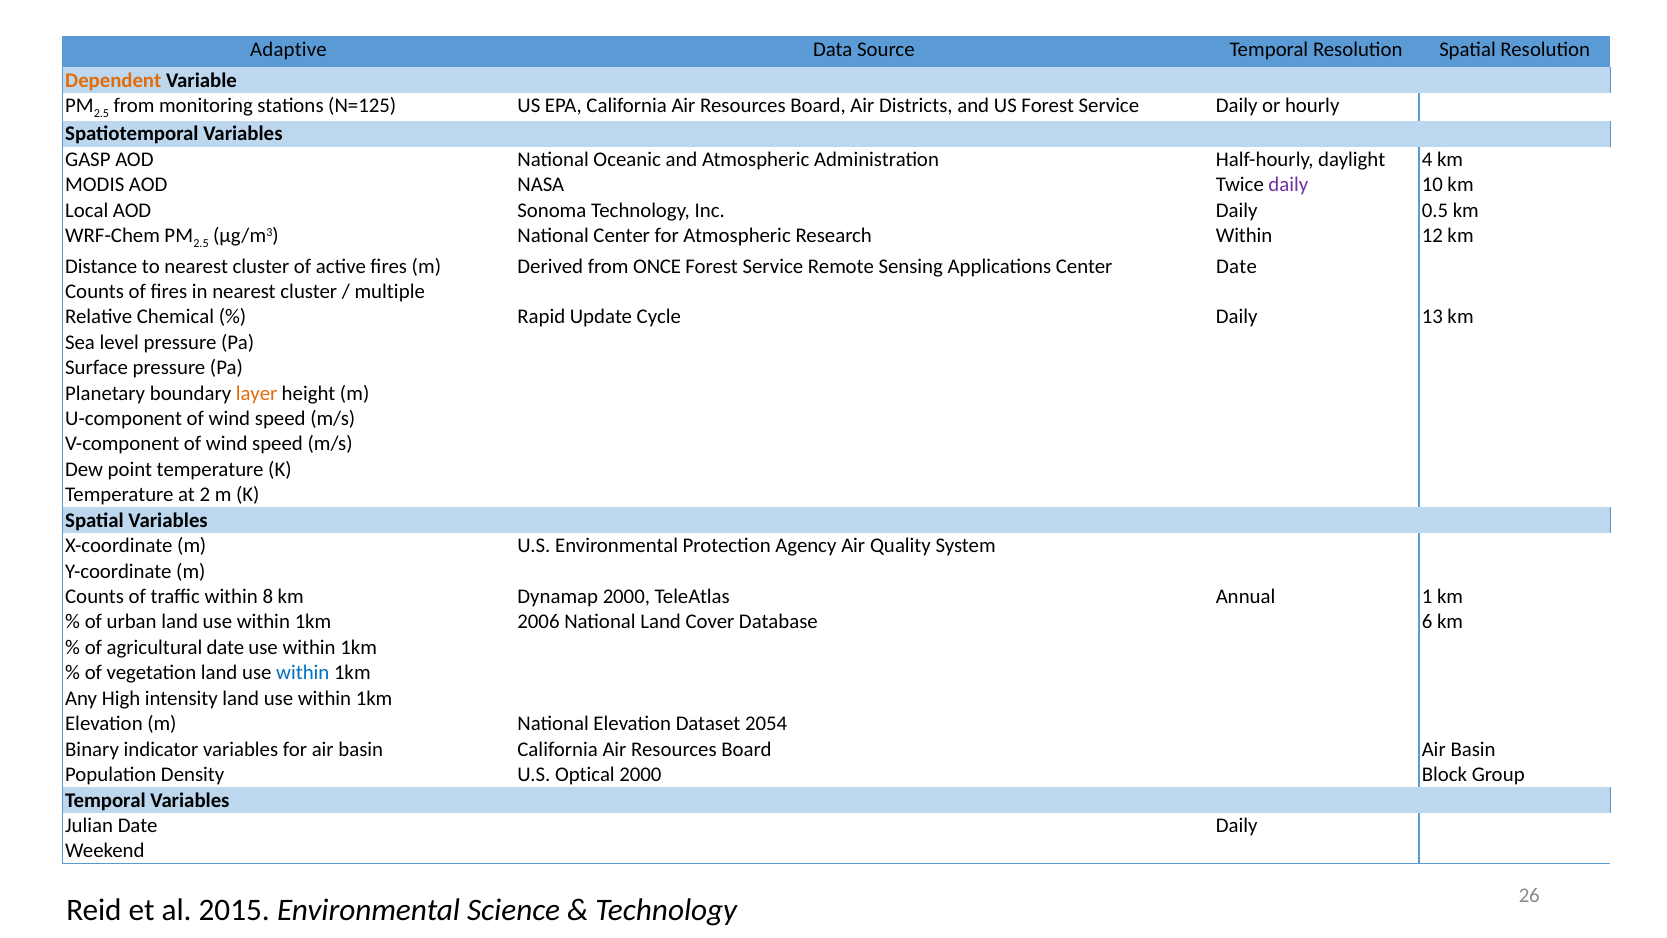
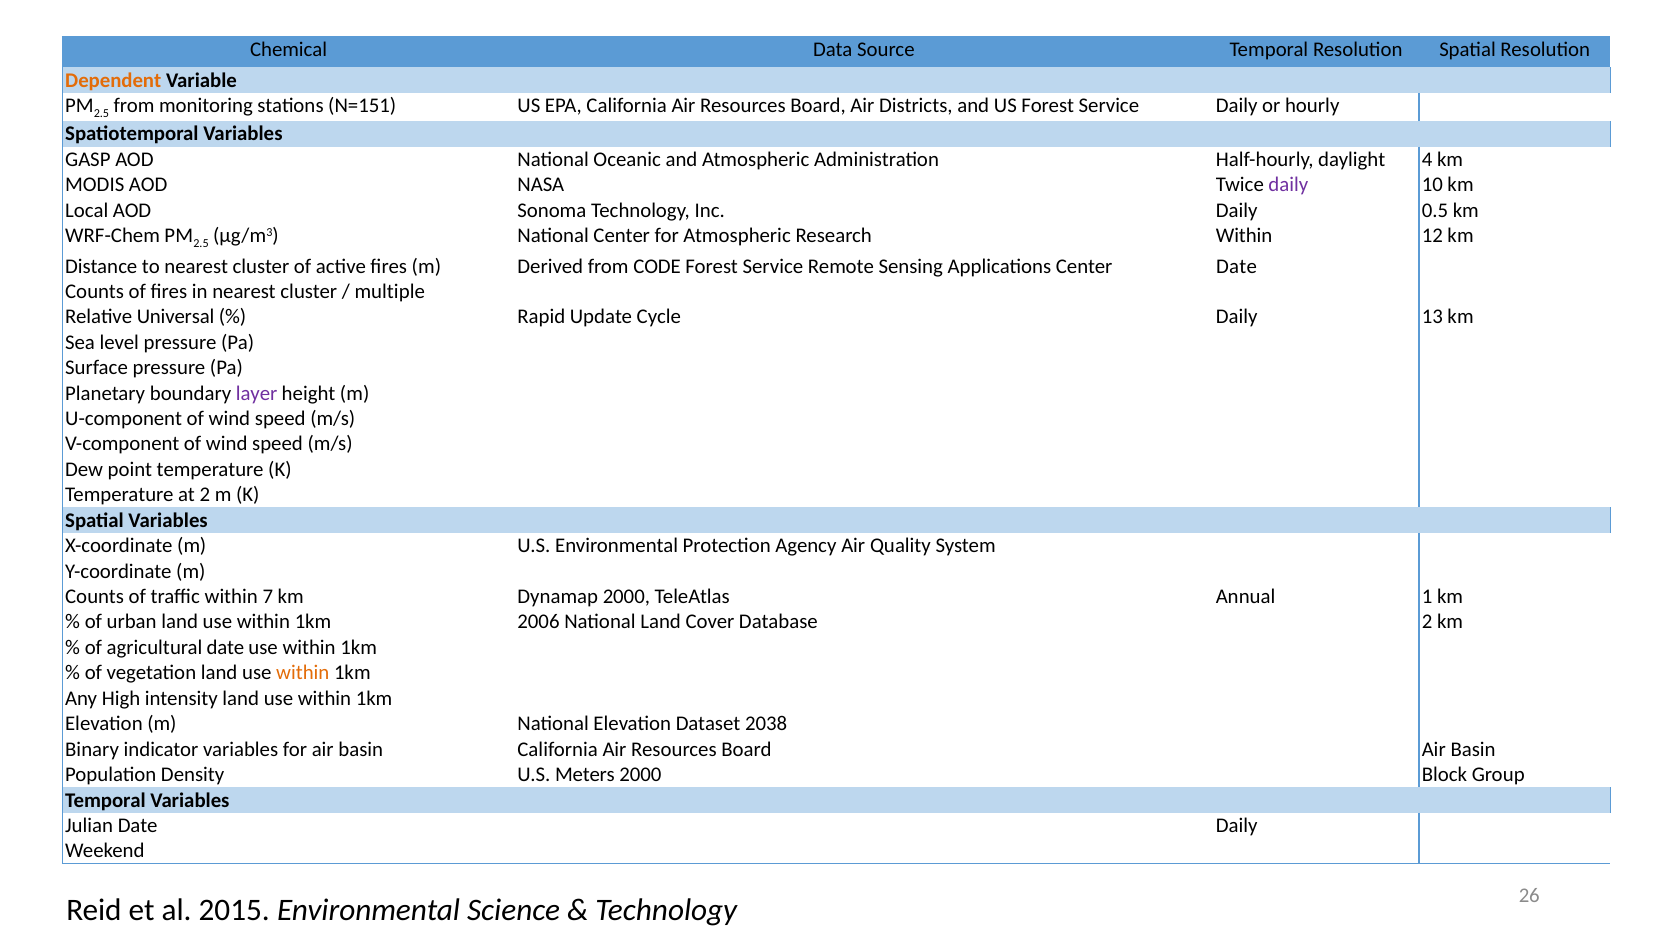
Adaptive: Adaptive -> Chemical
N=125: N=125 -> N=151
ONCE: ONCE -> CODE
Chemical: Chemical -> Universal
layer colour: orange -> purple
8: 8 -> 7
Database 6: 6 -> 2
within at (303, 673) colour: blue -> orange
2054: 2054 -> 2038
Optical: Optical -> Meters
